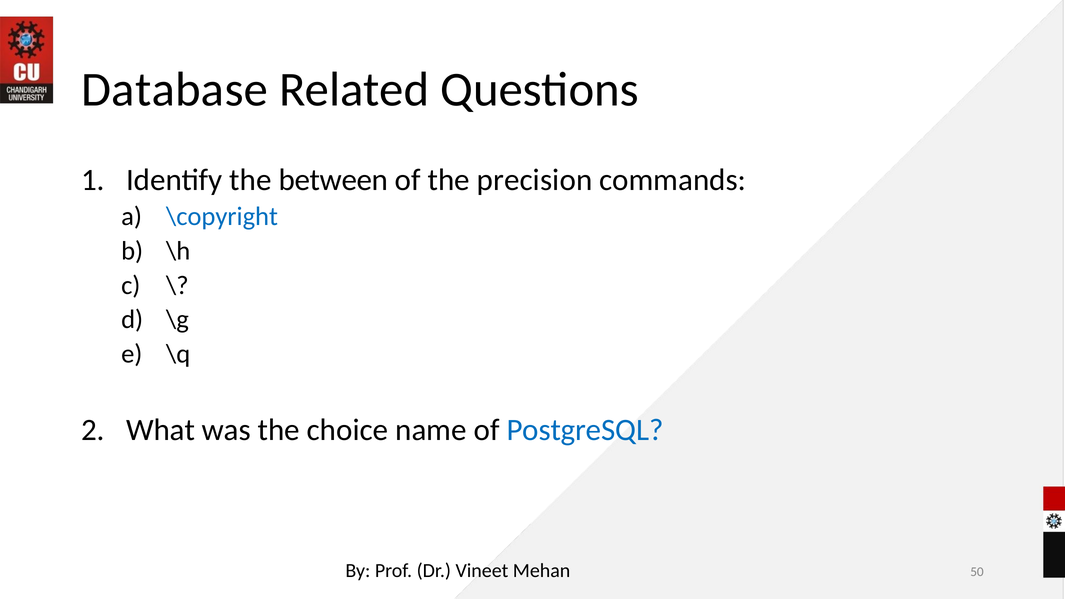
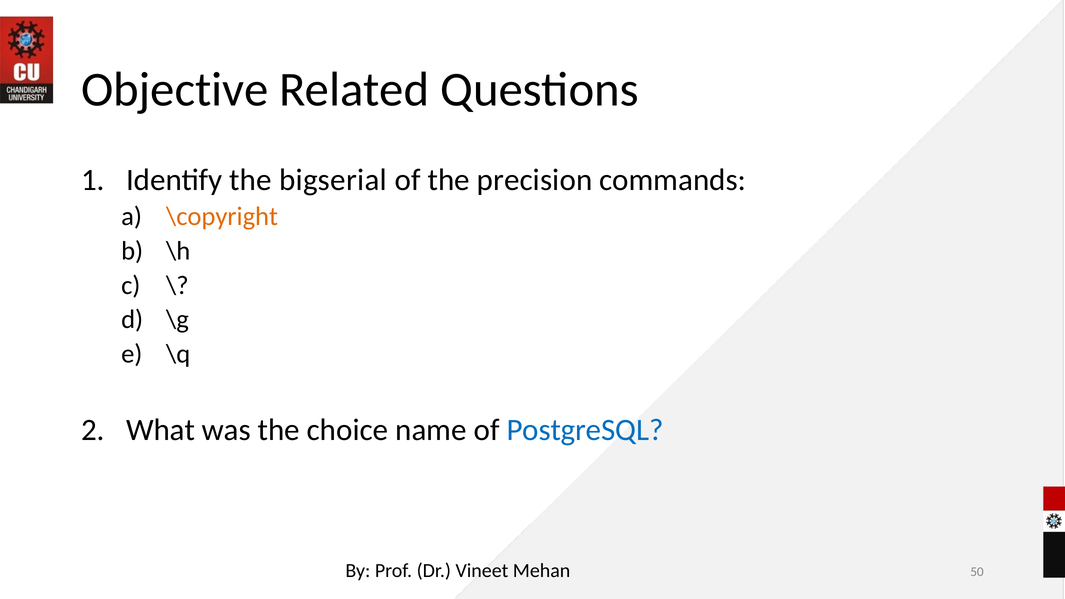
Database: Database -> Objective
between: between -> bigserial
\copyright colour: blue -> orange
